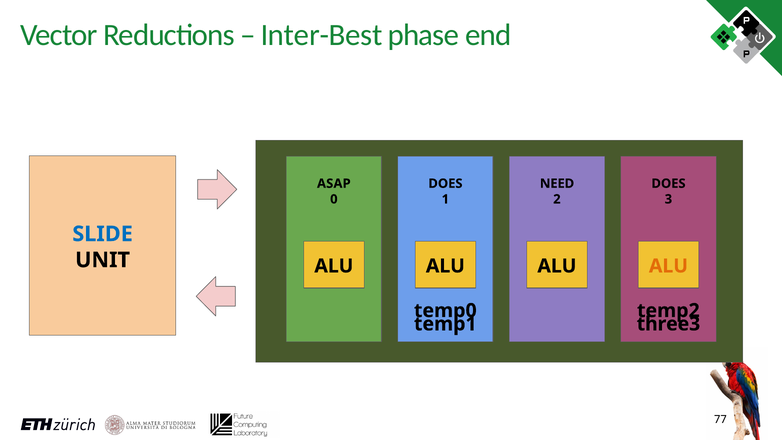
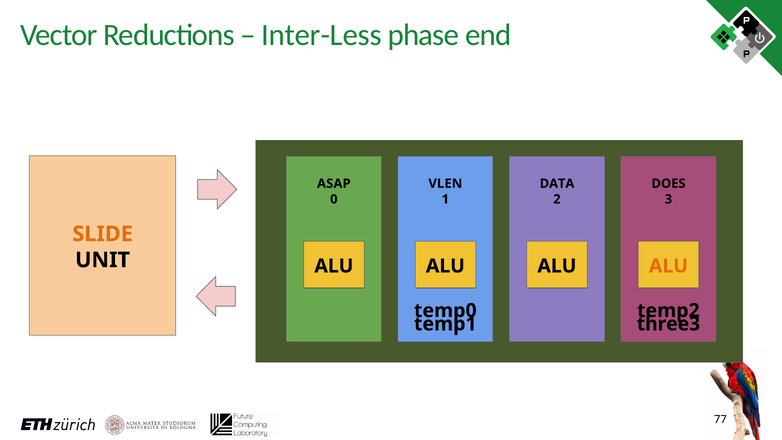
Inter-Best: Inter-Best -> Inter-Less
DOES at (445, 184): DOES -> VLEN
NEED: NEED -> DATA
SLIDE colour: blue -> orange
